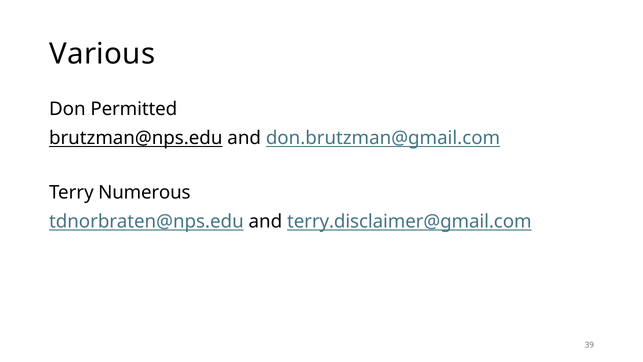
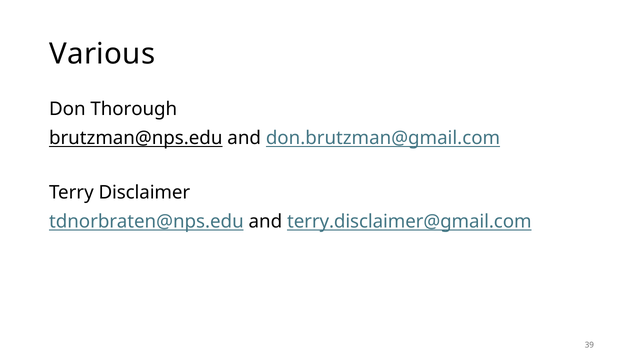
Permitted: Permitted -> Thorough
Numerous: Numerous -> Disclaimer
